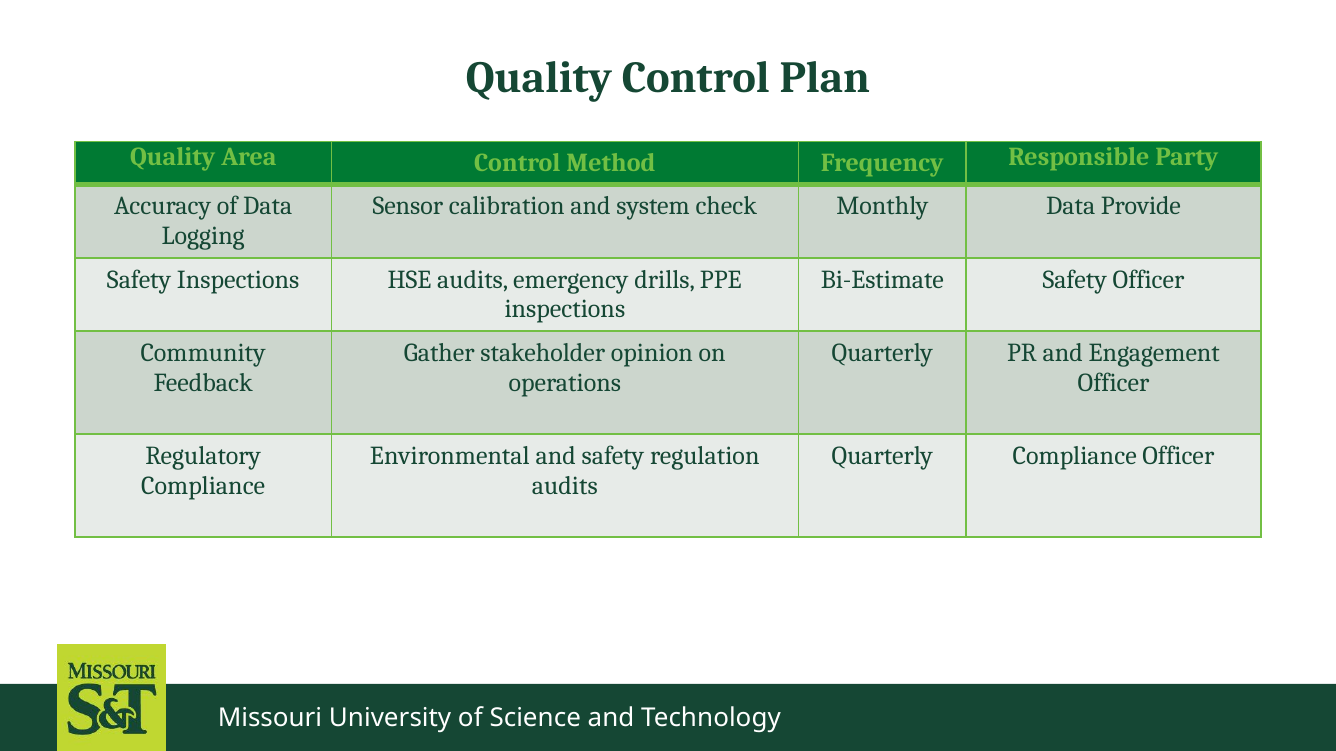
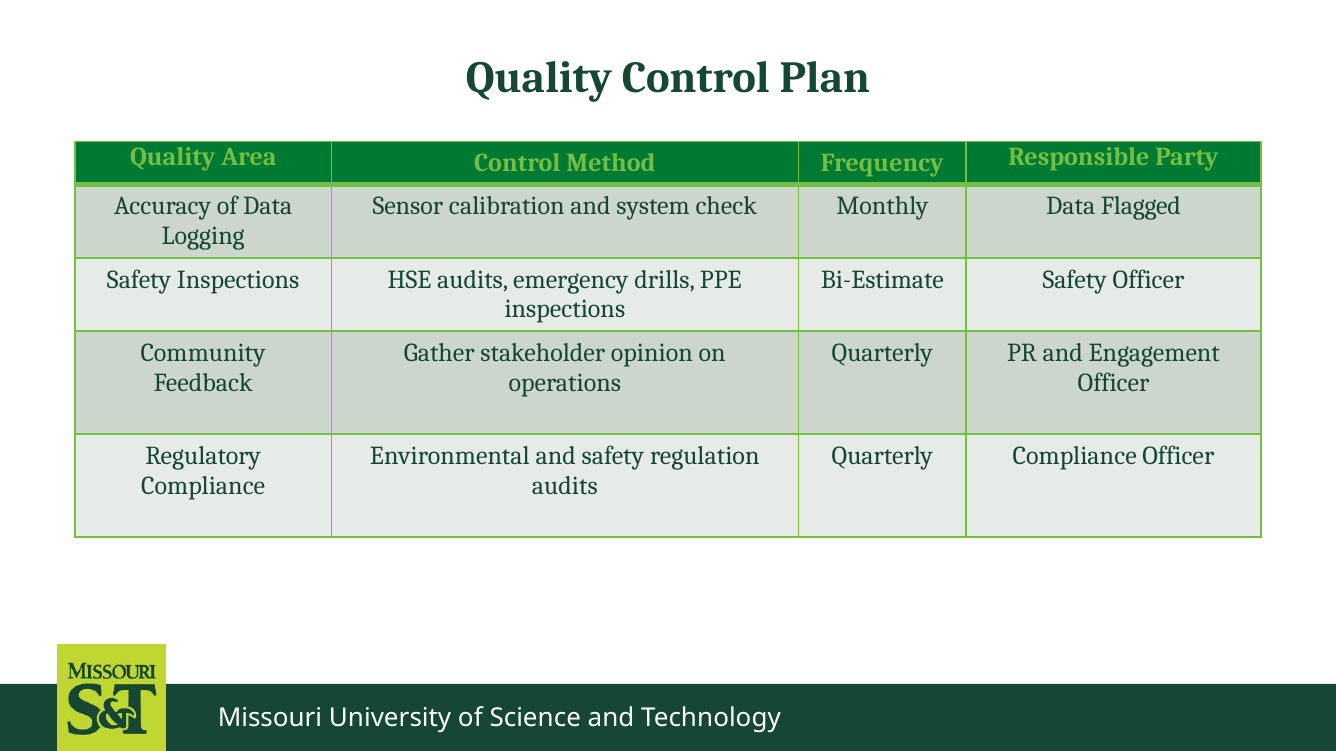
Provide: Provide -> Flagged
